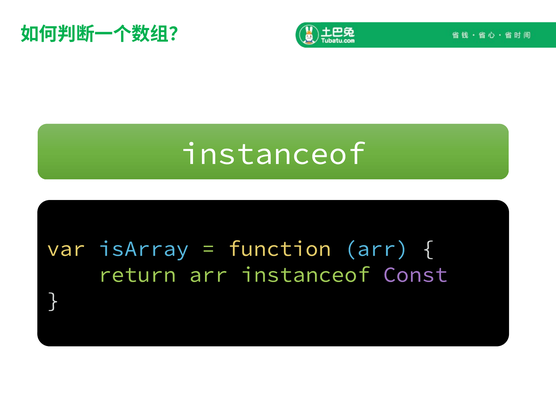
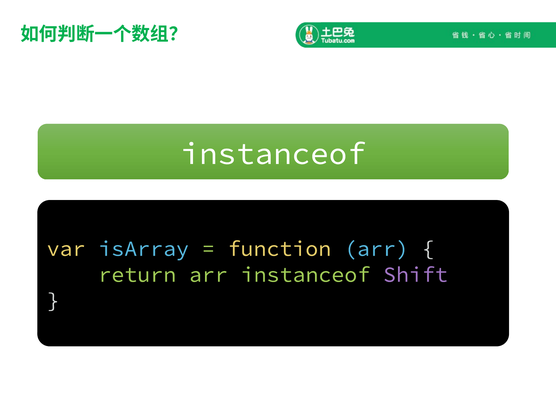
Const: Const -> Shift
